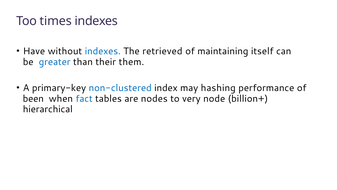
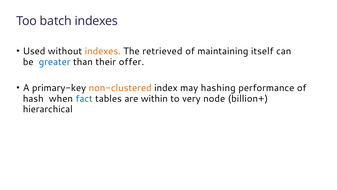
times: times -> batch
Have: Have -> Used
indexes at (103, 51) colour: blue -> orange
them: them -> offer
non-clustered colour: blue -> orange
been: been -> hash
nodes: nodes -> within
